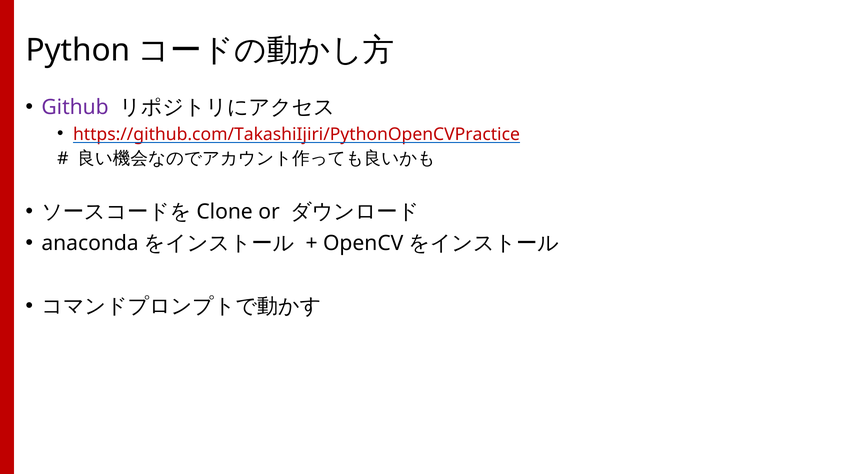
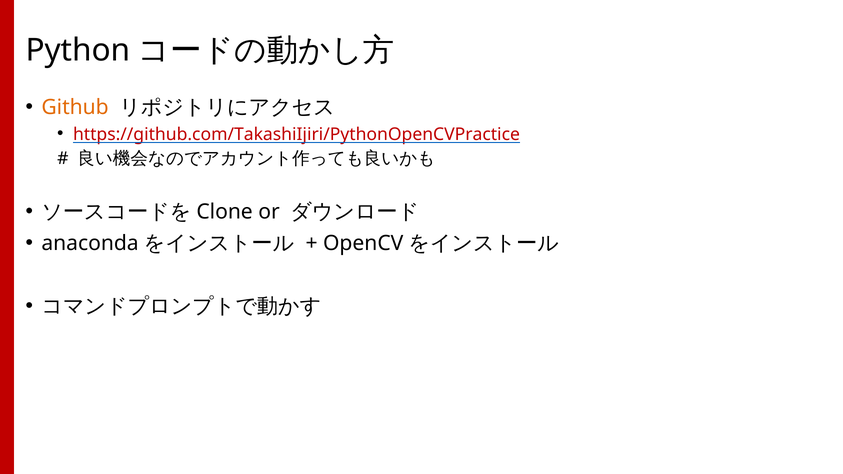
Github colour: purple -> orange
